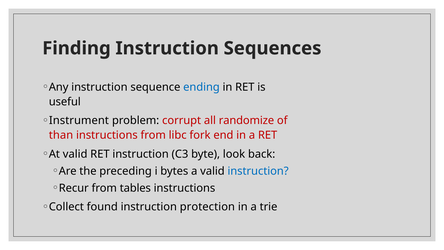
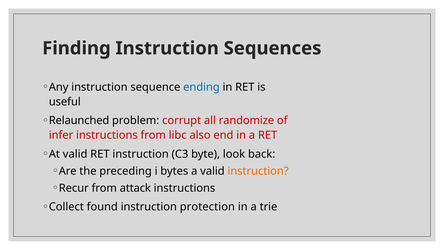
Instrument: Instrument -> Relaunched
than: than -> infer
fork: fork -> also
instruction at (258, 171) colour: blue -> orange
tables: tables -> attack
